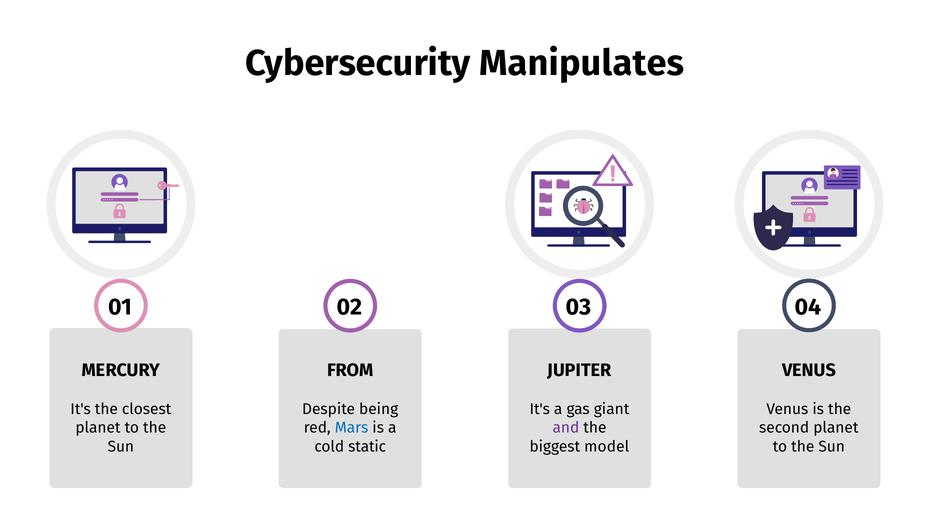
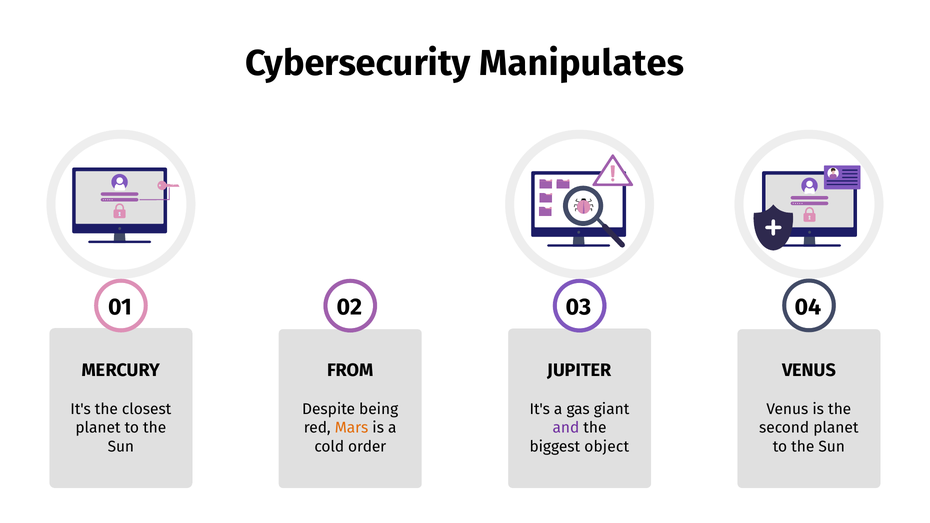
Mars colour: blue -> orange
static: static -> order
model: model -> object
